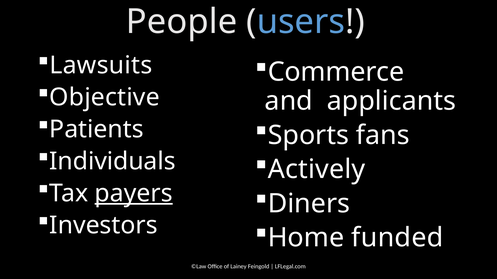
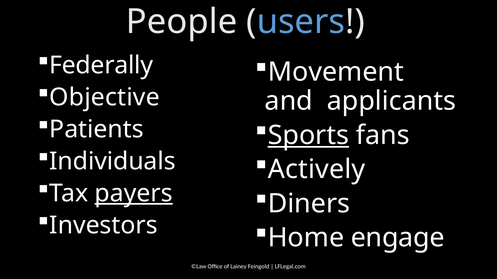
Lawsuits: Lawsuits -> Federally
Commerce: Commerce -> Movement
Sports underline: none -> present
funded: funded -> engage
